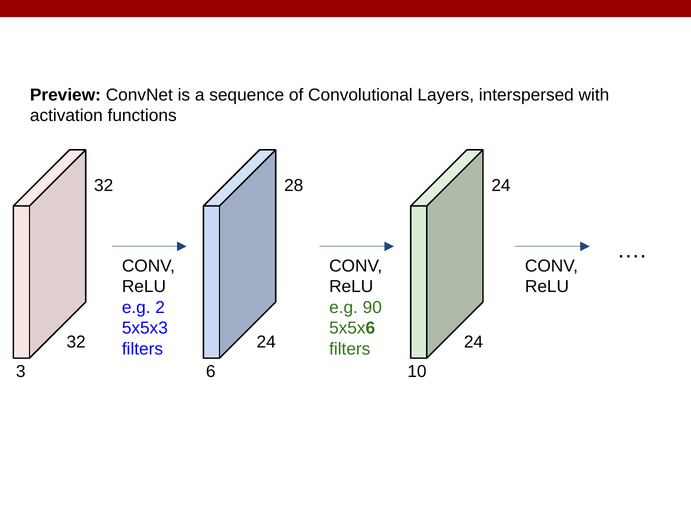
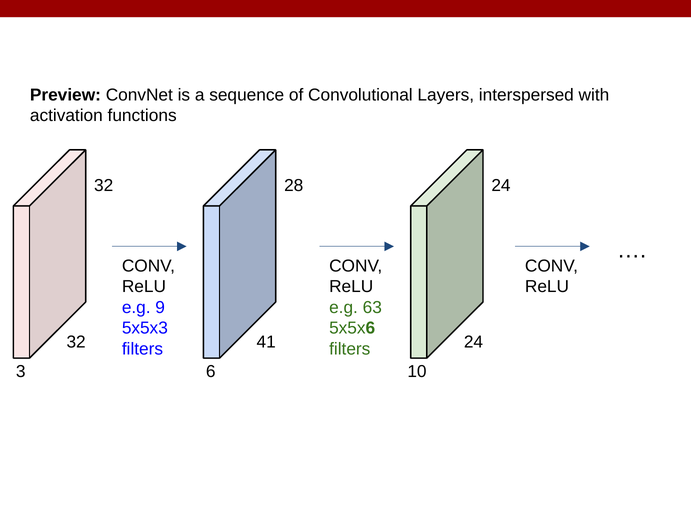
2: 2 -> 9
90: 90 -> 63
filters 24: 24 -> 41
